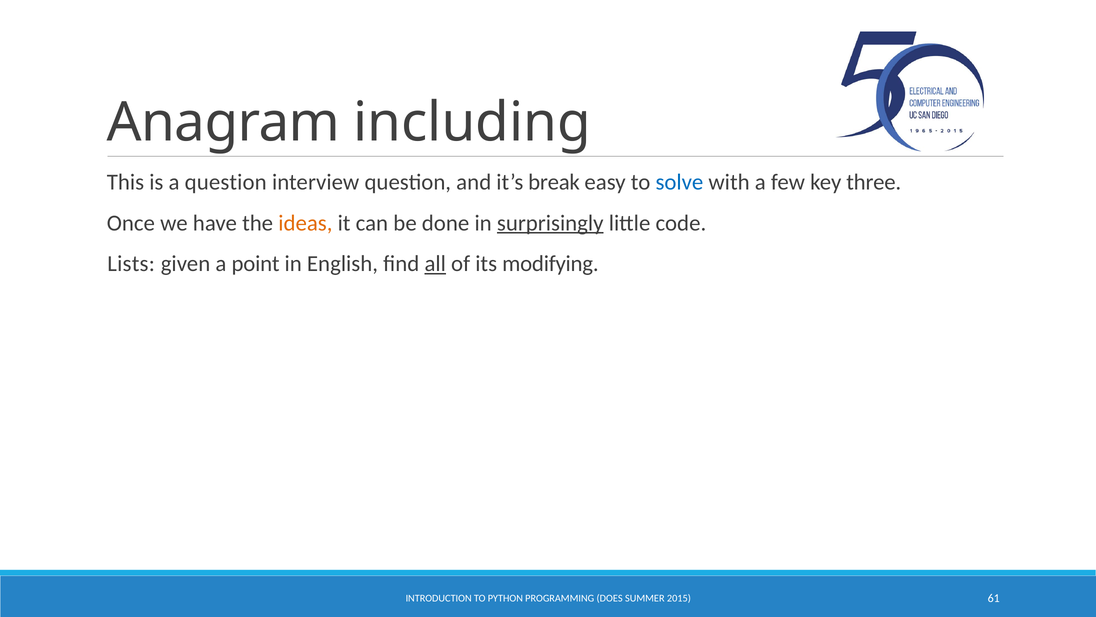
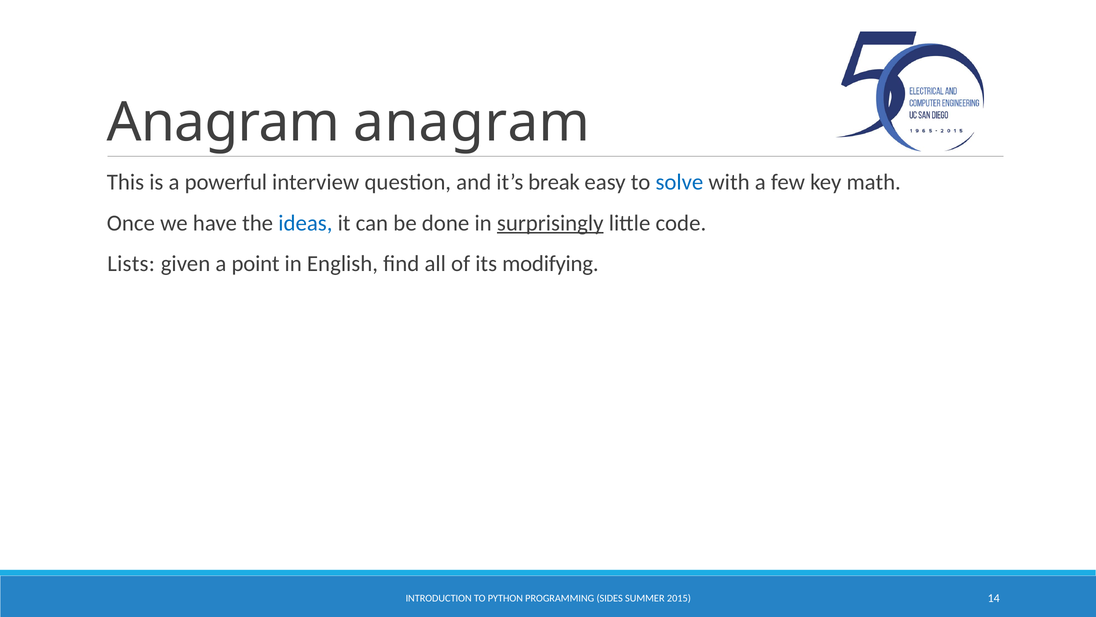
Anagram including: including -> anagram
a question: question -> powerful
three: three -> math
ideas colour: orange -> blue
all underline: present -> none
DOES: DOES -> SIDES
61: 61 -> 14
